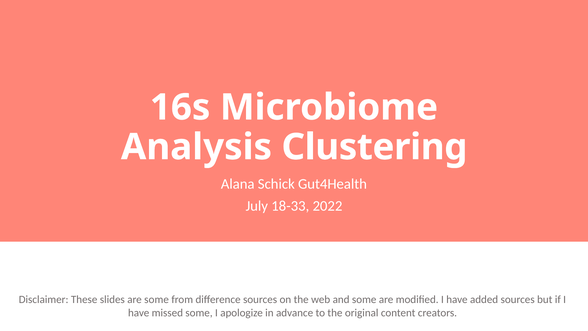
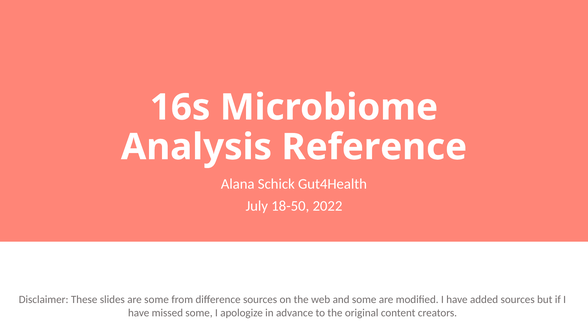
Clustering: Clustering -> Reference
18-33: 18-33 -> 18-50
